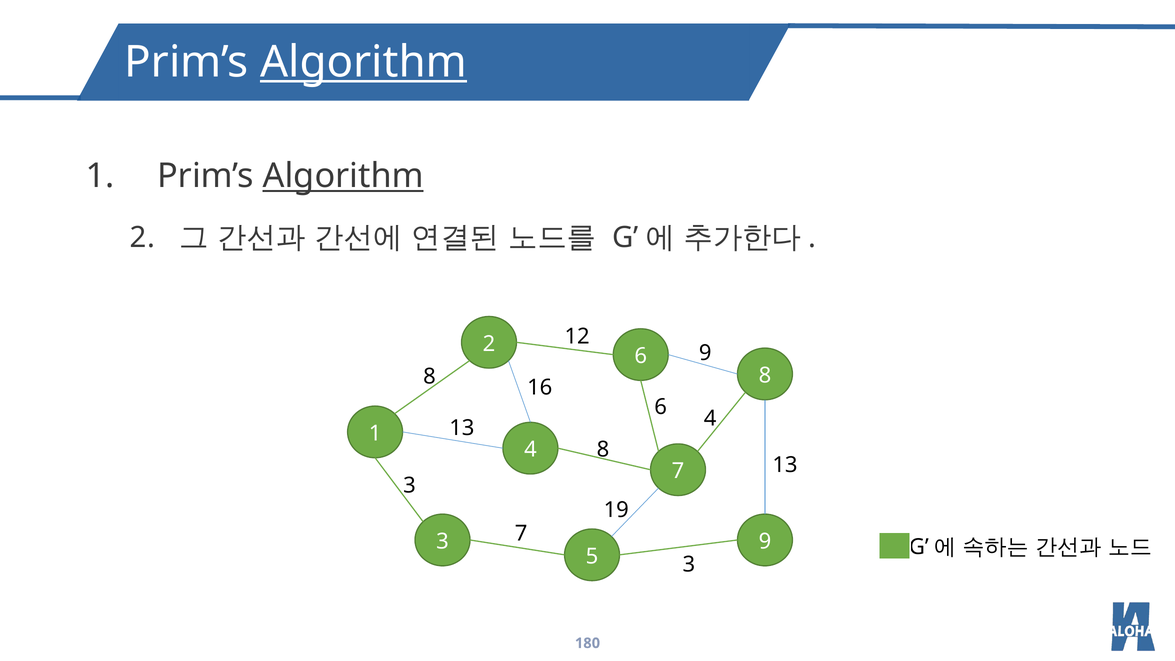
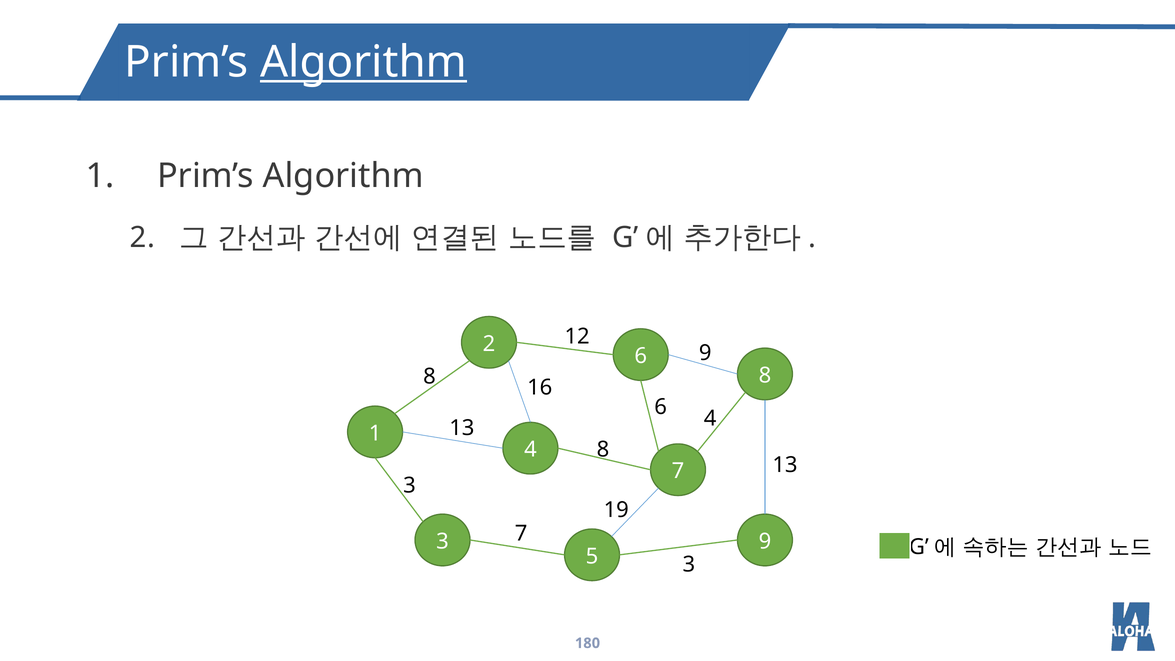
Algorithm at (343, 176) underline: present -> none
